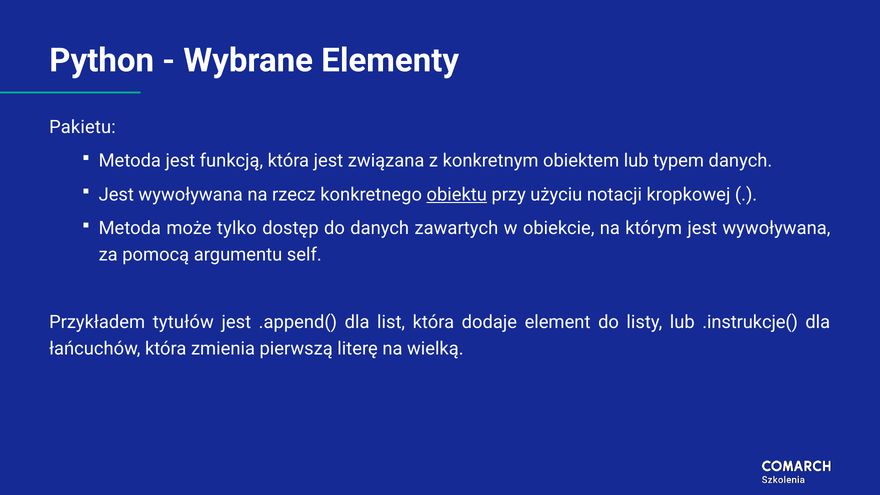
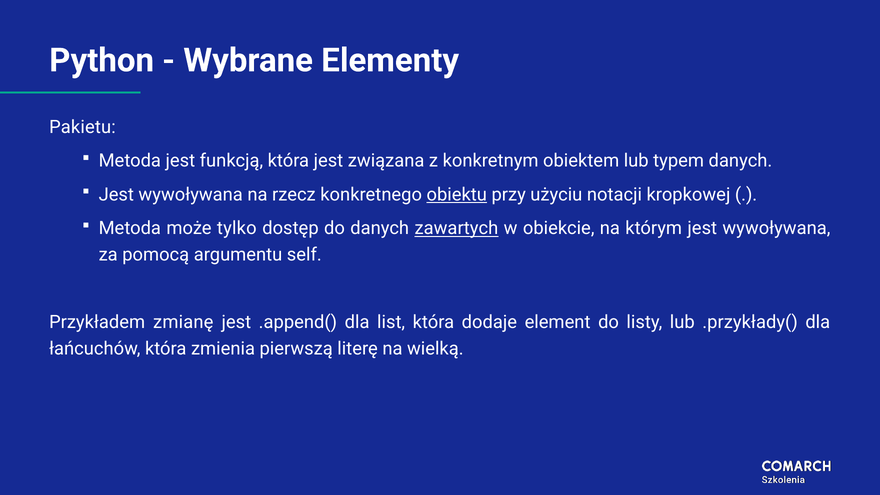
zawartych underline: none -> present
tytułów: tytułów -> zmianę
.instrukcje(: .instrukcje( -> .przykłady(
